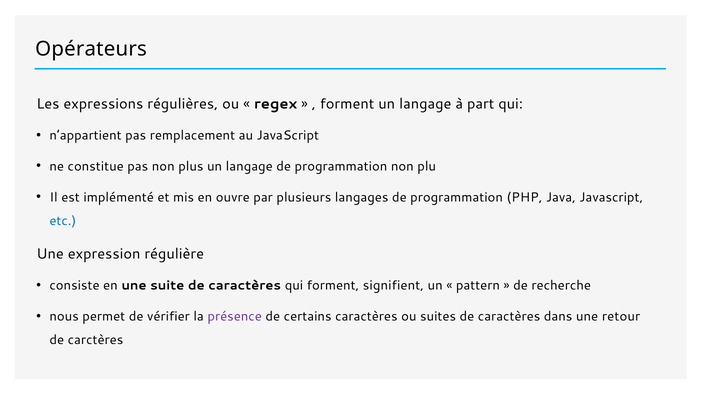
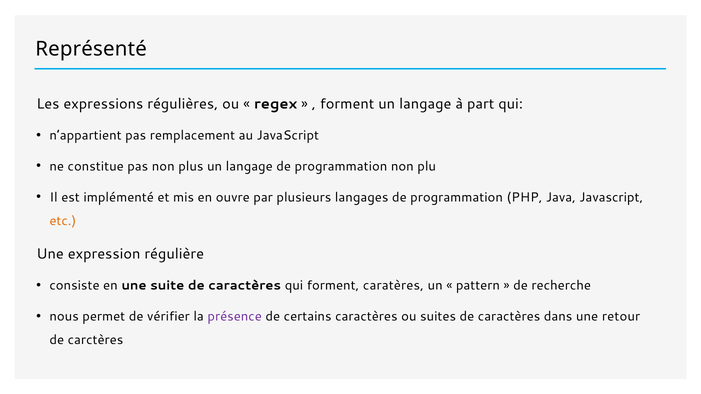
Opérateurs: Opérateurs -> Représenté
etc colour: blue -> orange
signifient: signifient -> caratères
